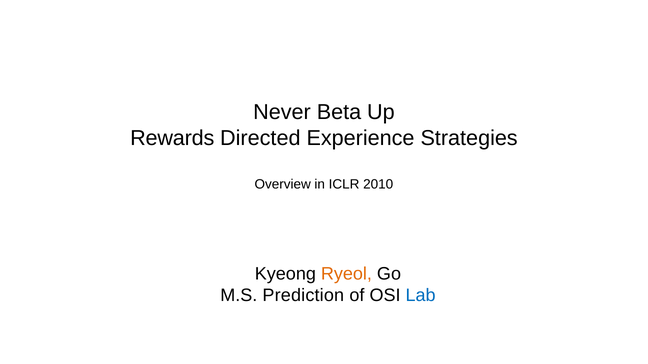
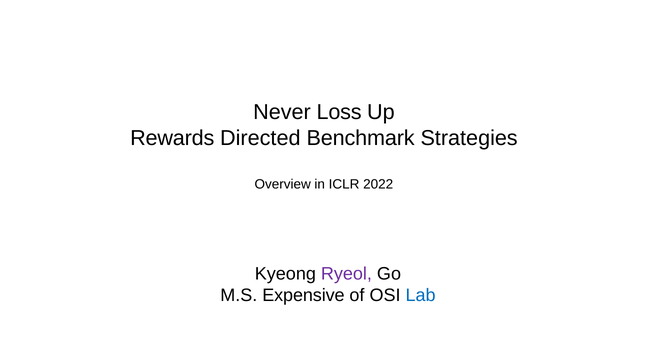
Beta: Beta -> Loss
Experience: Experience -> Benchmark
2010: 2010 -> 2022
Ryeol colour: orange -> purple
Prediction: Prediction -> Expensive
